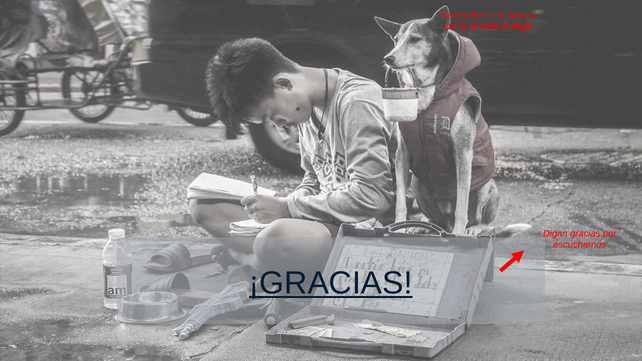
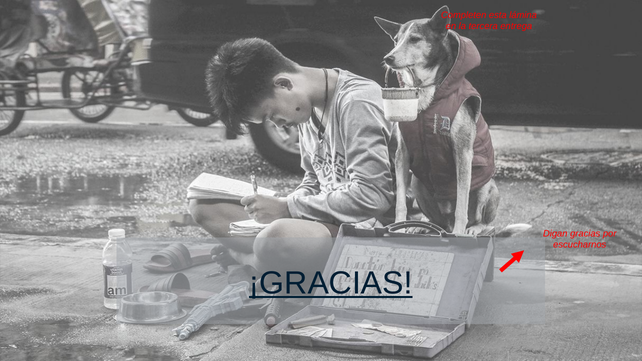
lámina underline: present -> none
